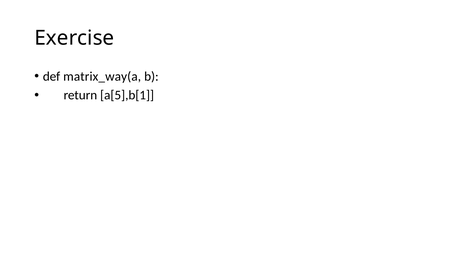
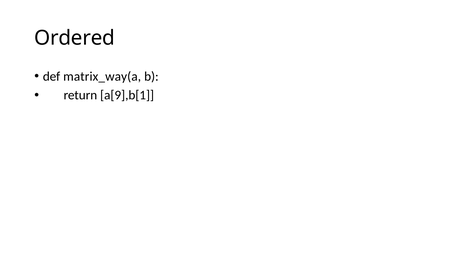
Exercise: Exercise -> Ordered
a[5],b[1: a[5],b[1 -> a[9],b[1
